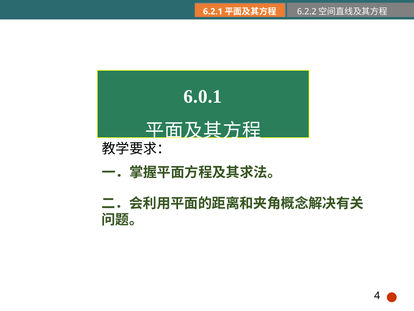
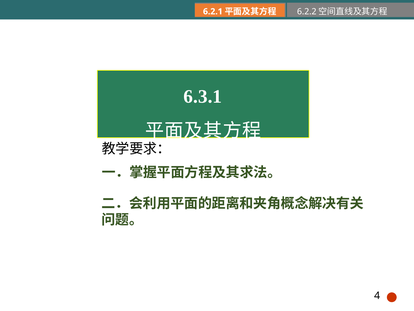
6.0.1: 6.0.1 -> 6.3.1
